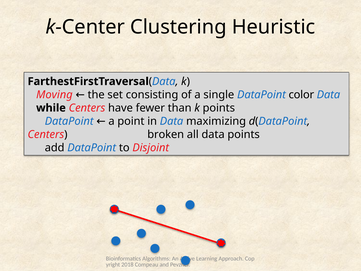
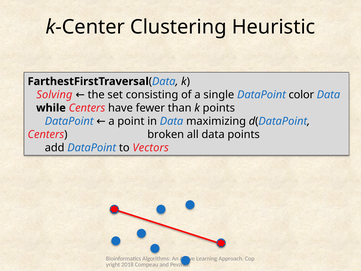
Moving: Moving -> Solving
Disjoint: Disjoint -> Vectors
